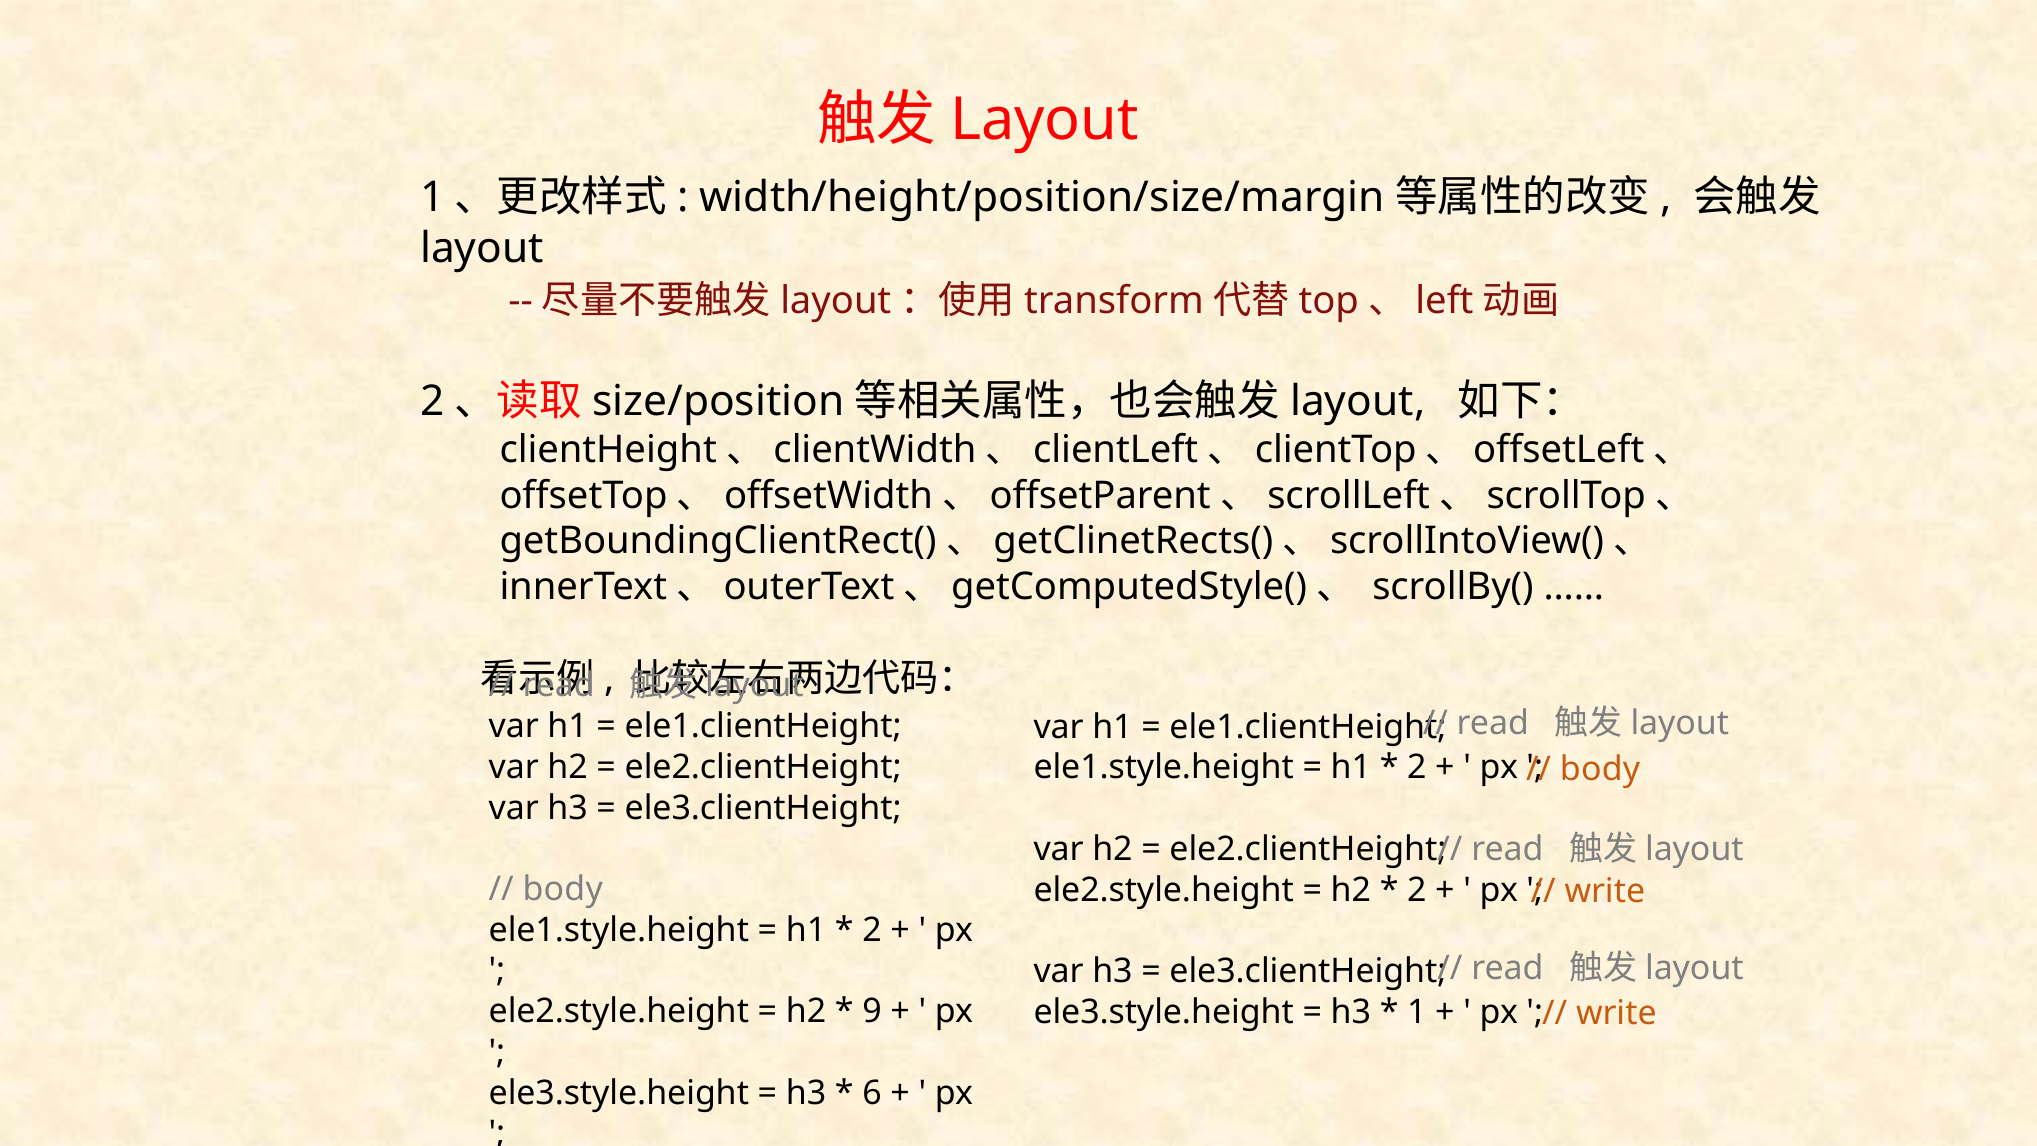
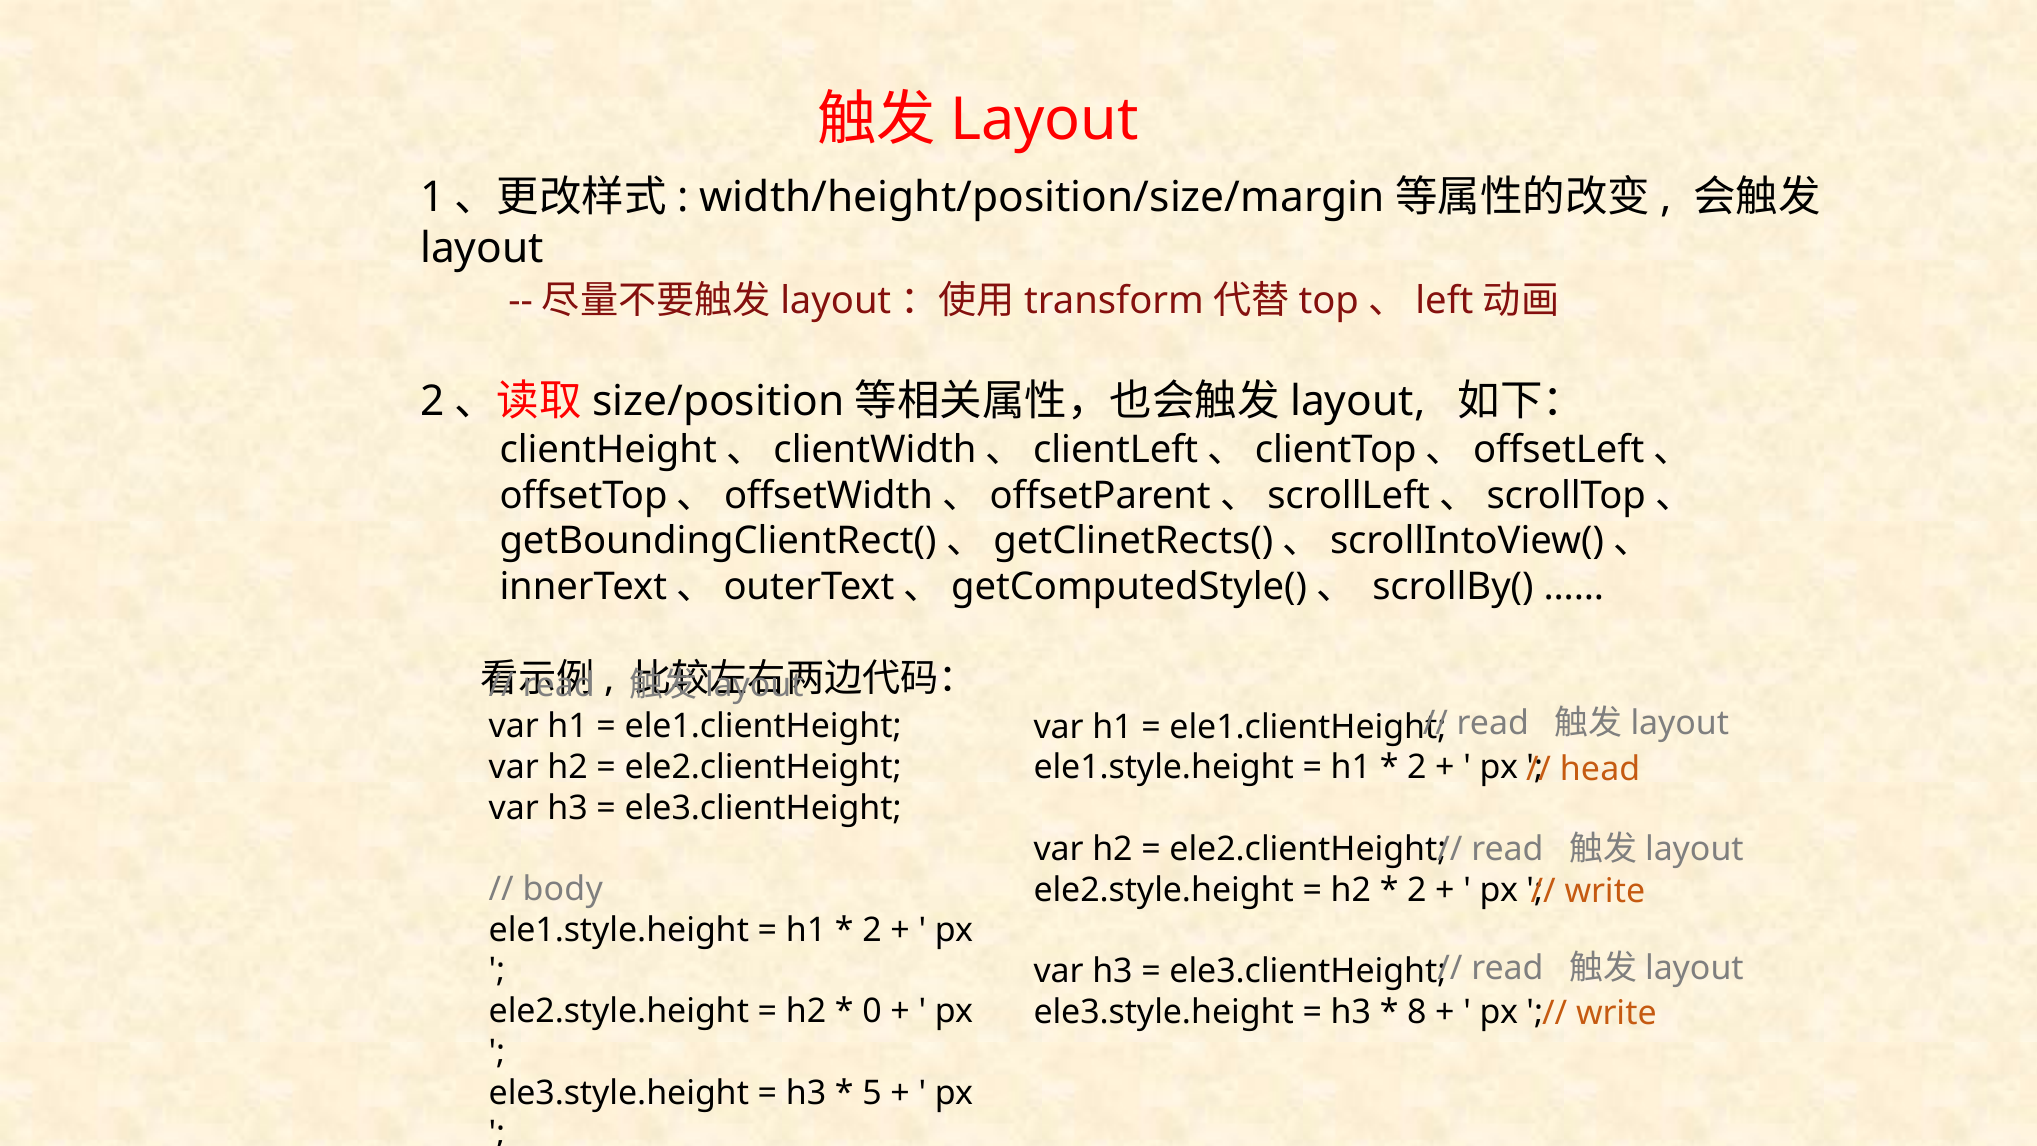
body at (1600, 769): body -> head
9: 9 -> 0
1 at (1417, 1012): 1 -> 8
6: 6 -> 5
